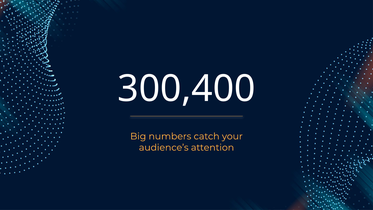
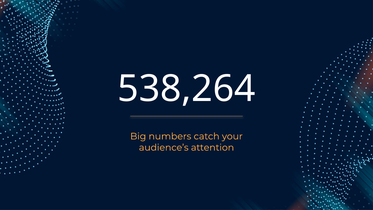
300,400: 300,400 -> 538,264
